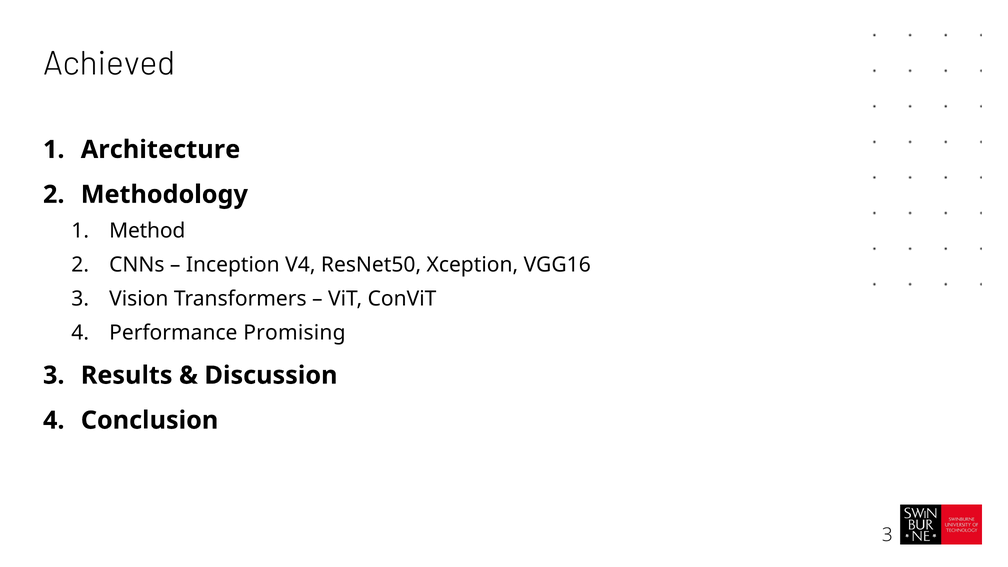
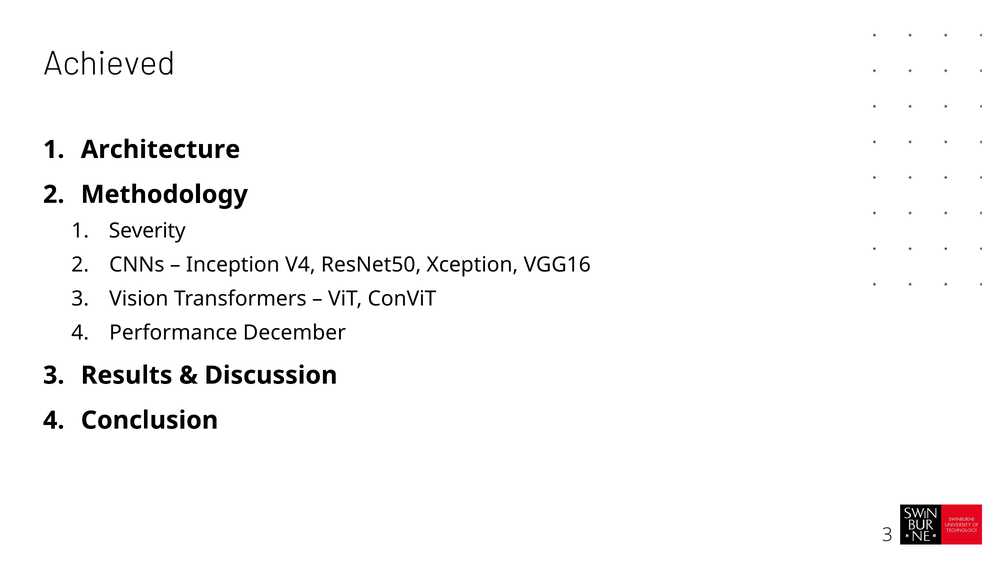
Method: Method -> Severity
Promising: Promising -> December
